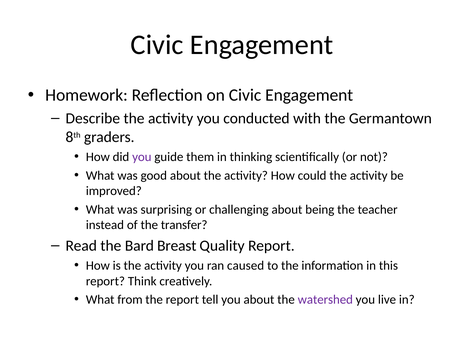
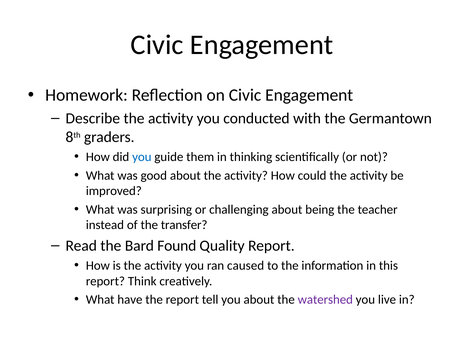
you at (142, 157) colour: purple -> blue
Breast: Breast -> Found
from: from -> have
